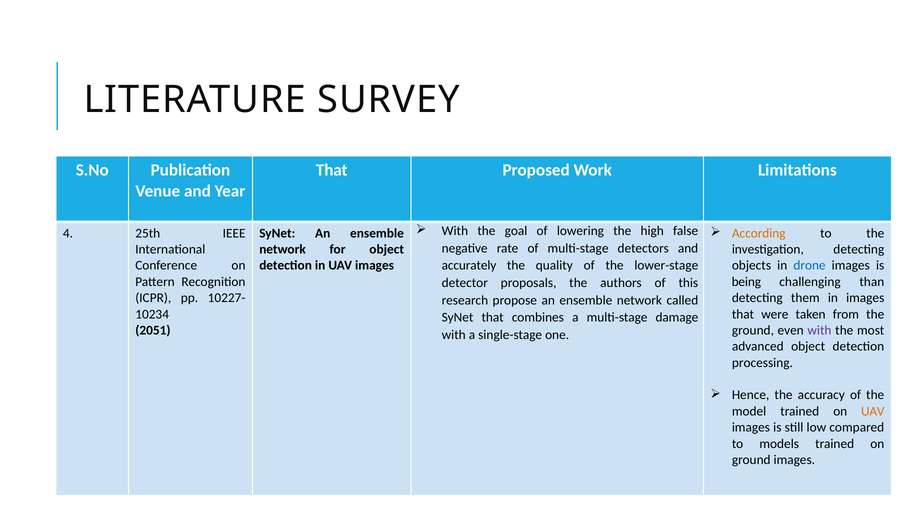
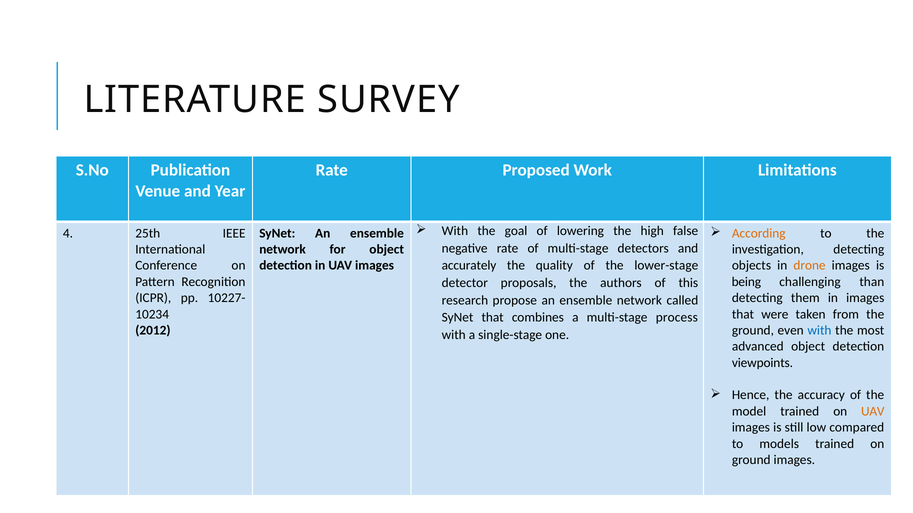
That at (332, 170): That -> Rate
drone colour: blue -> orange
damage: damage -> process
2051: 2051 -> 2012
with at (819, 331) colour: purple -> blue
processing: processing -> viewpoints
